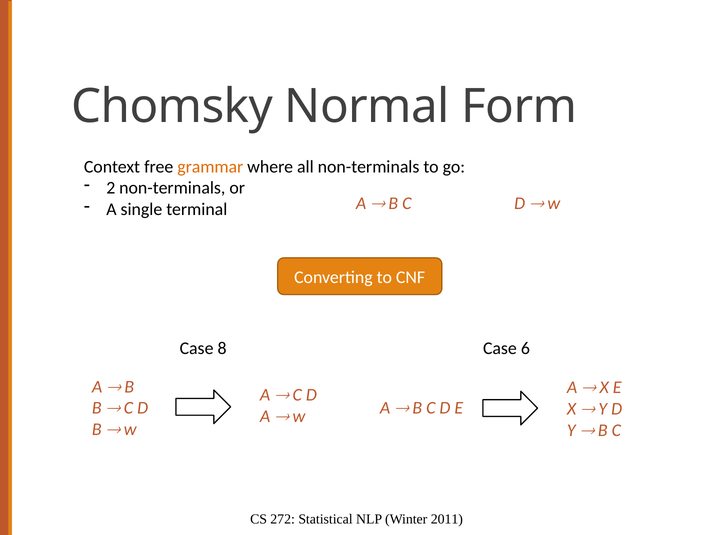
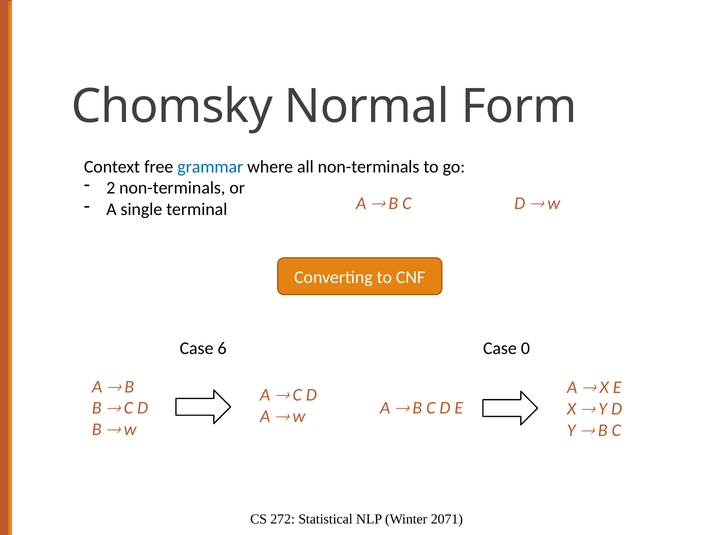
grammar colour: orange -> blue
8: 8 -> 6
6: 6 -> 0
2011: 2011 -> 2071
